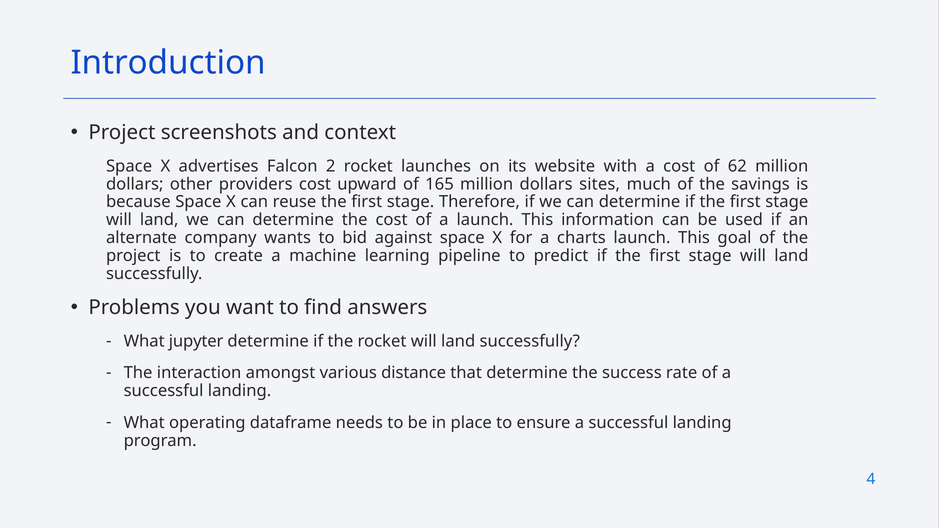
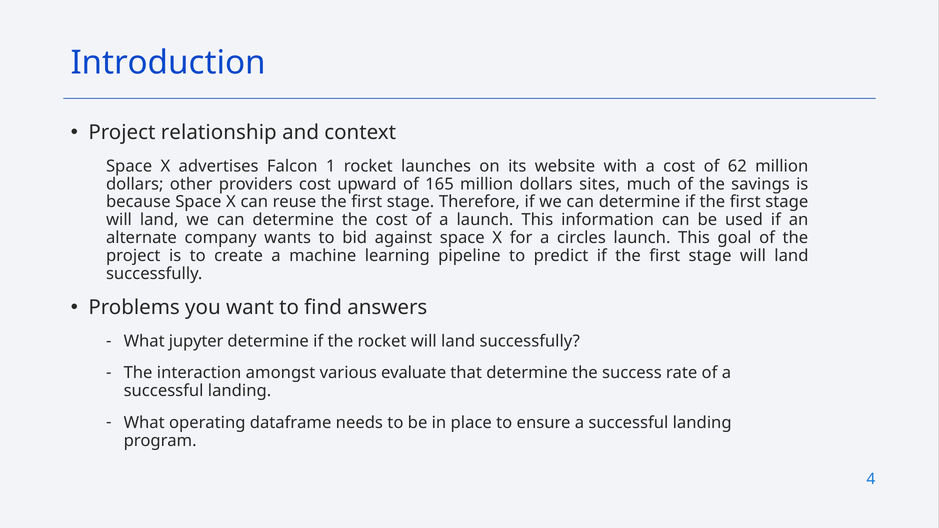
screenshots: screenshots -> relationship
2: 2 -> 1
charts: charts -> circles
distance: distance -> evaluate
